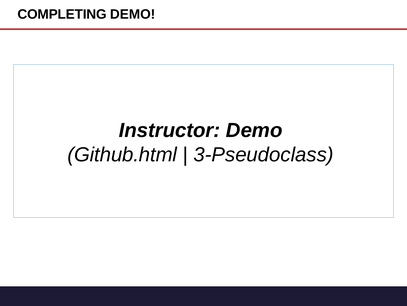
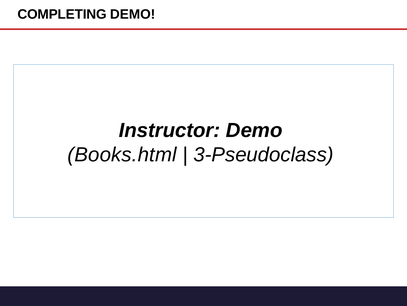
Github.html: Github.html -> Books.html
